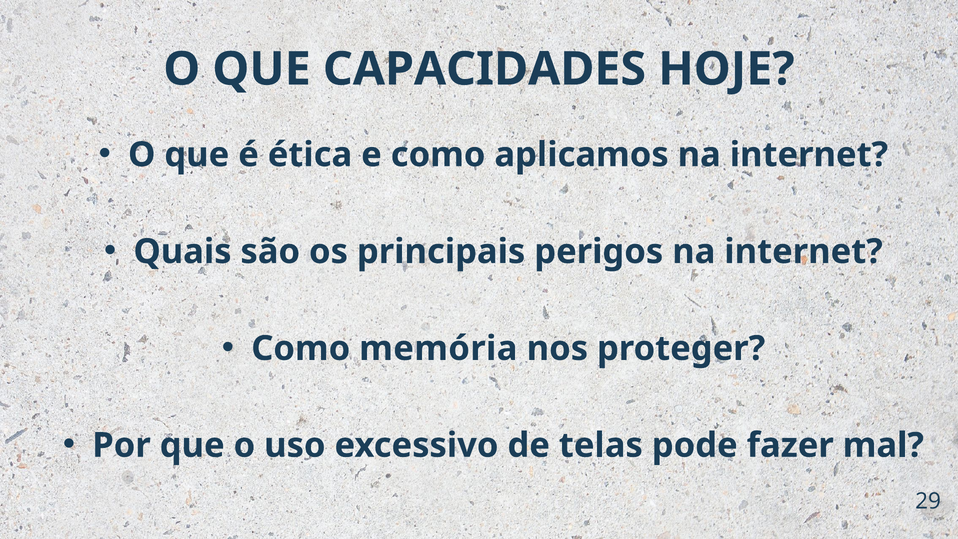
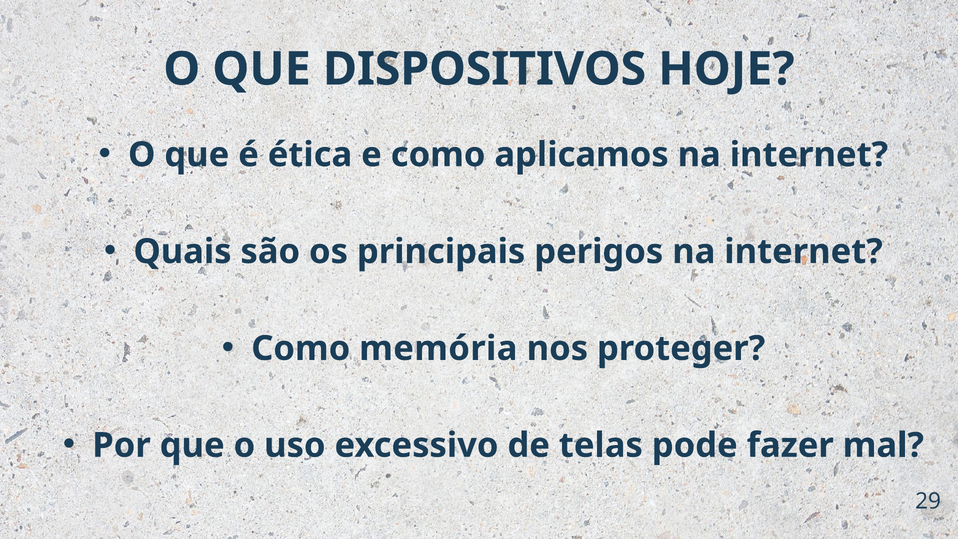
CAPACIDADES: CAPACIDADES -> DISPOSITIVOS
